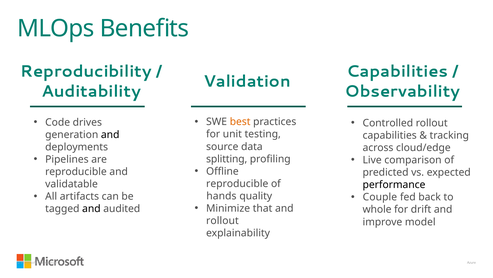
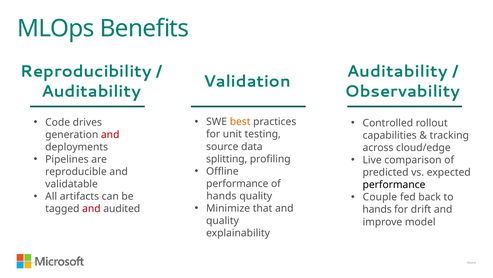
Capabilities at (397, 71): Capabilities -> Auditability
and at (110, 134) colour: black -> red
reproducible at (237, 183): reproducible -> performance
and at (91, 208) colour: black -> red
whole at (377, 209): whole -> hands
rollout at (222, 220): rollout -> quality
